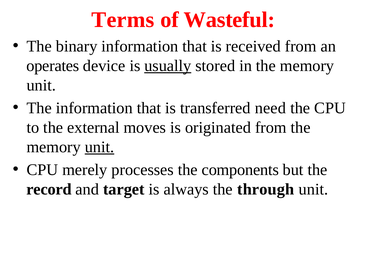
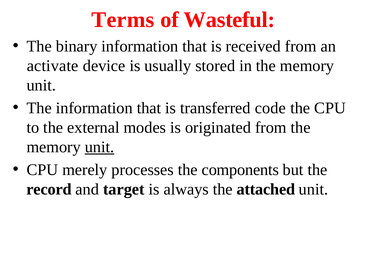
operates: operates -> activate
usually underline: present -> none
need: need -> code
moves: moves -> modes
through: through -> attached
